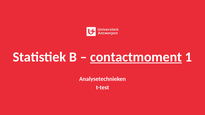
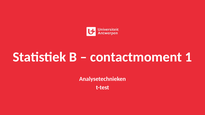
contactmoment underline: present -> none
